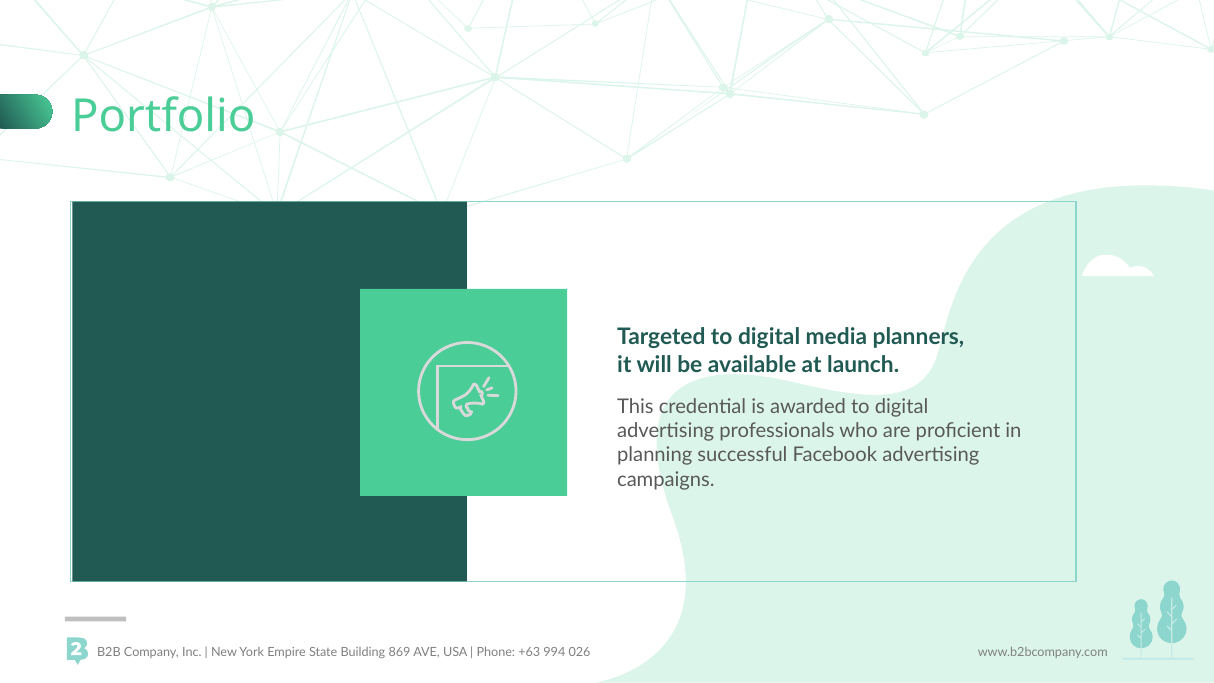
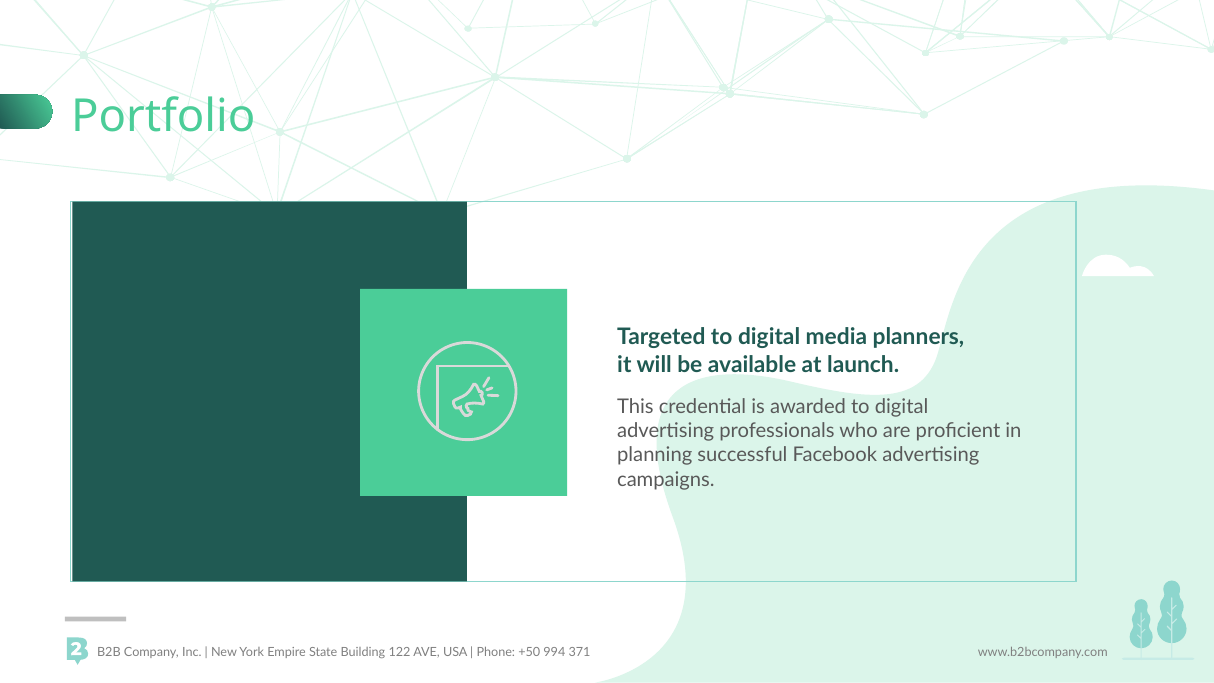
869: 869 -> 122
+63: +63 -> +50
026: 026 -> 371
